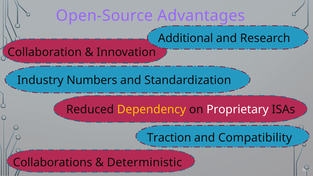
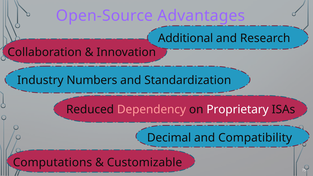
Dependency colour: yellow -> pink
Traction: Traction -> Decimal
Collaborations: Collaborations -> Computations
Deterministic: Deterministic -> Customizable
